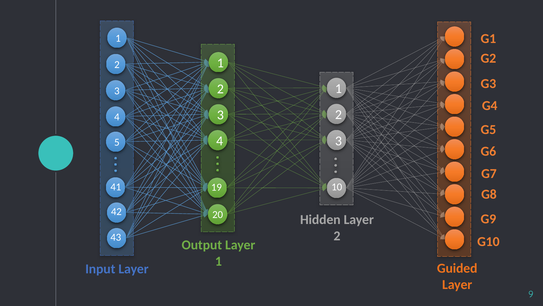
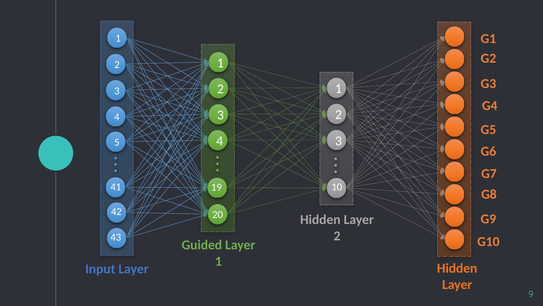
Output: Output -> Guided
Guided at (457, 268): Guided -> Hidden
